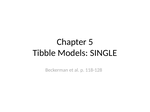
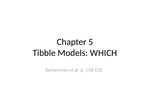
SINGLE: SINGLE -> WHICH
